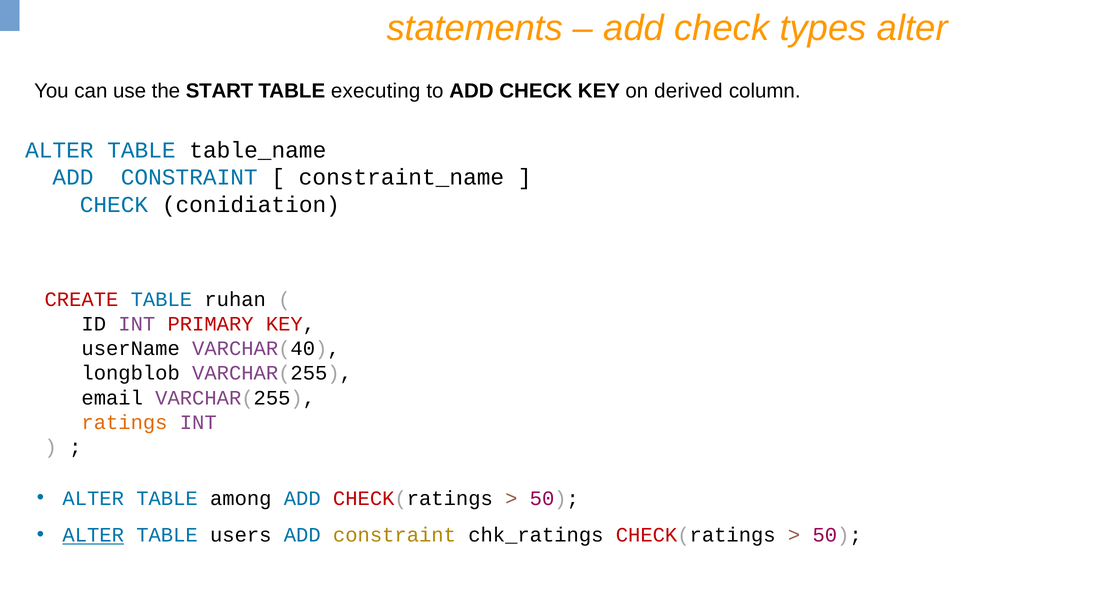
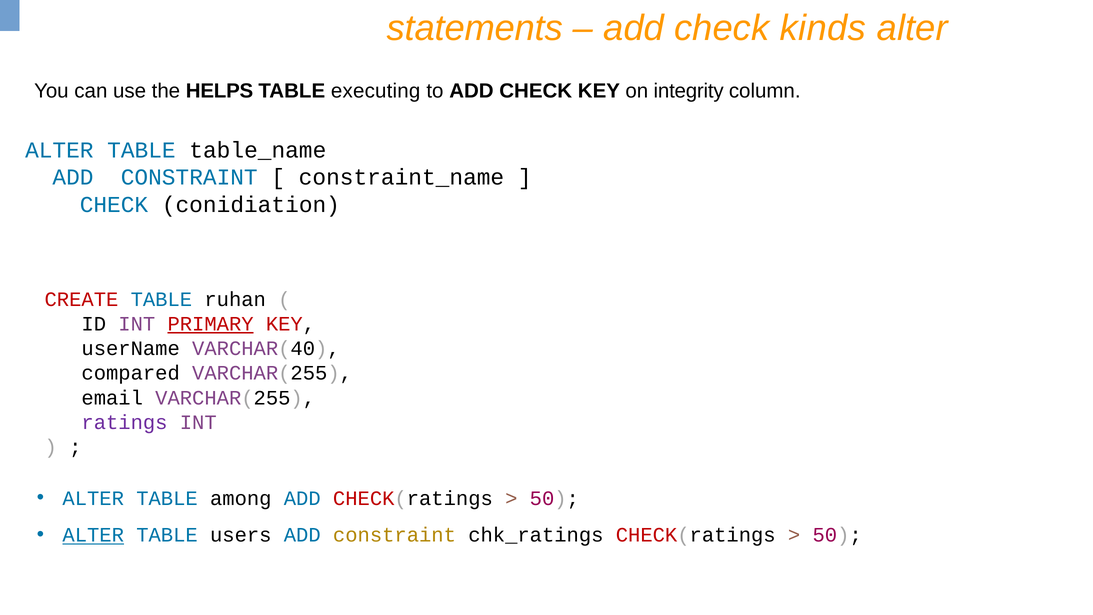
types: types -> kinds
START: START -> HELPS
derived: derived -> integrity
PRIMARY underline: none -> present
longblob: longblob -> compared
ratings colour: orange -> purple
